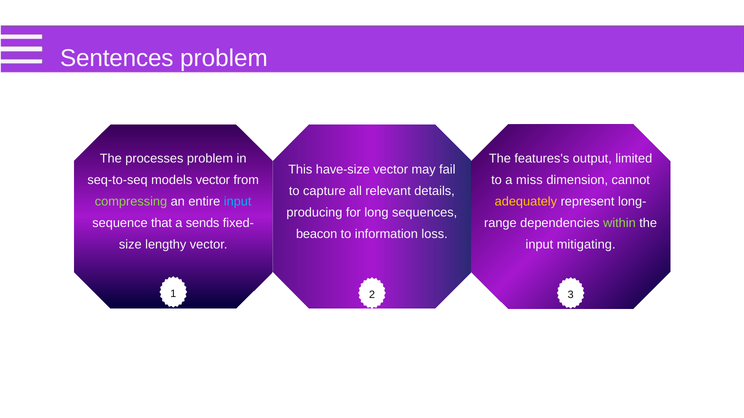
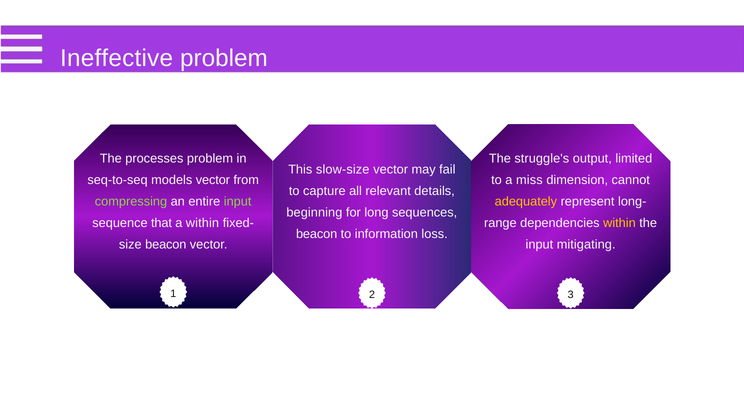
Sentences: Sentences -> Ineffective
features's: features's -> struggle's
have-size: have-size -> slow-size
input at (238, 202) colour: light blue -> light green
producing: producing -> beginning
a sends: sends -> within
within at (619, 223) colour: light green -> yellow
lengthy at (166, 245): lengthy -> beacon
